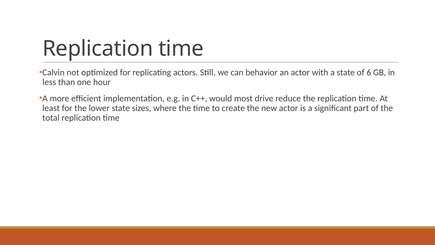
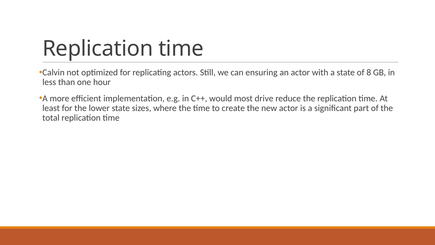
behavior: behavior -> ensuring
6: 6 -> 8
